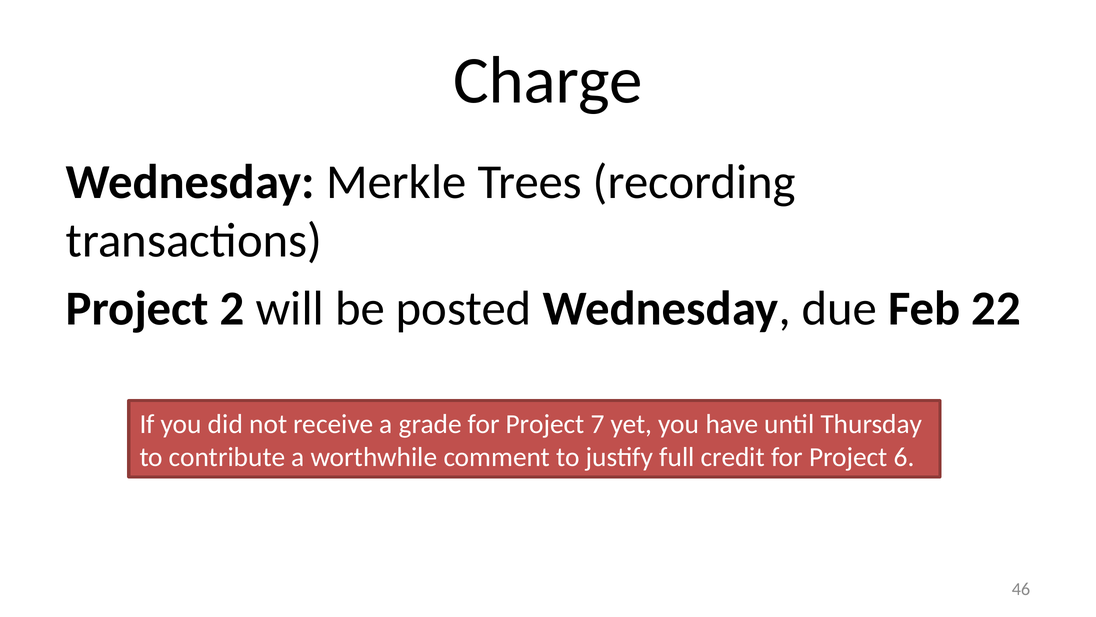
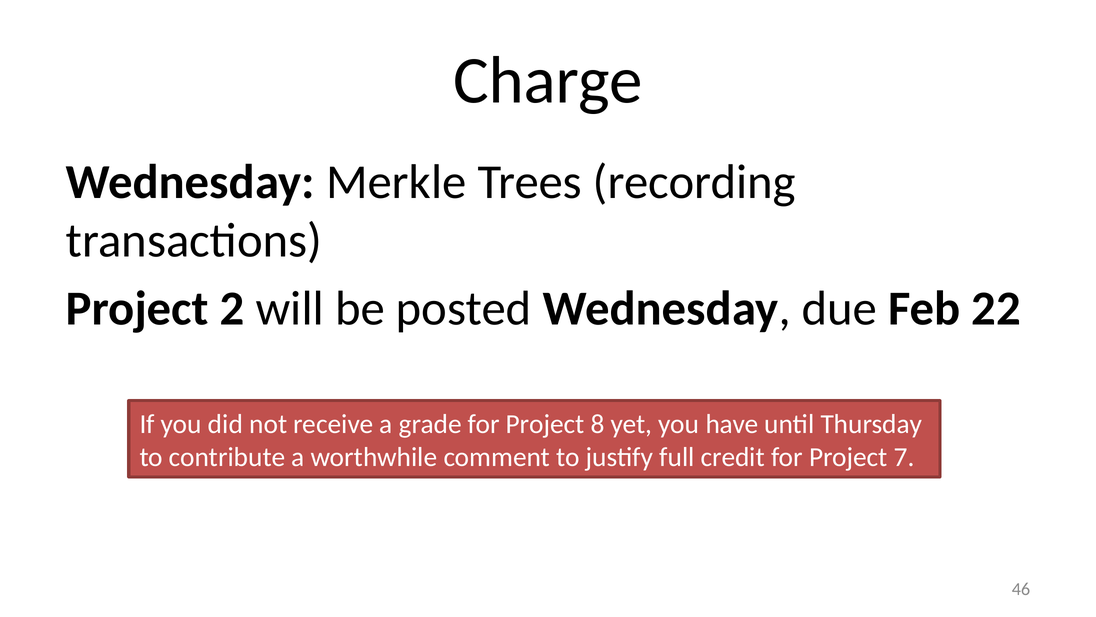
7: 7 -> 8
6: 6 -> 7
